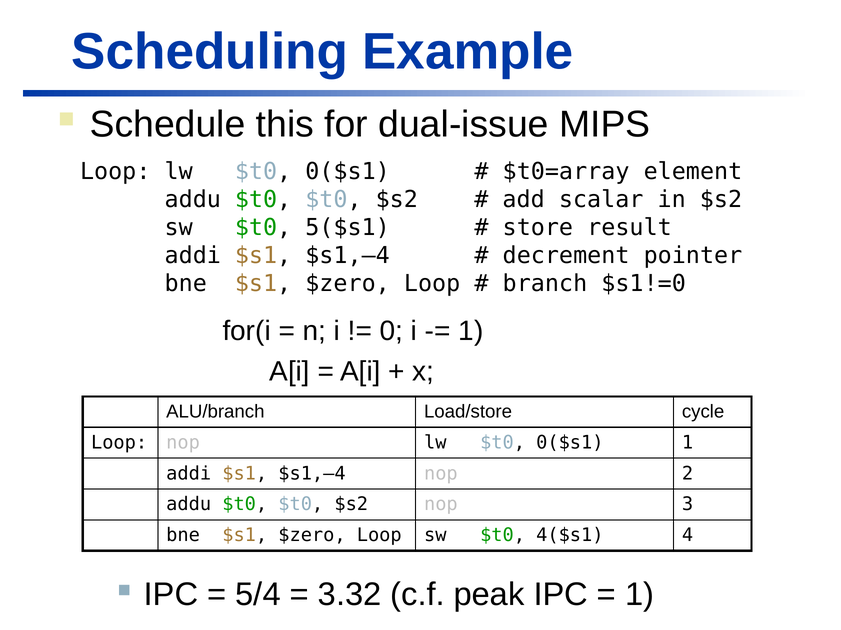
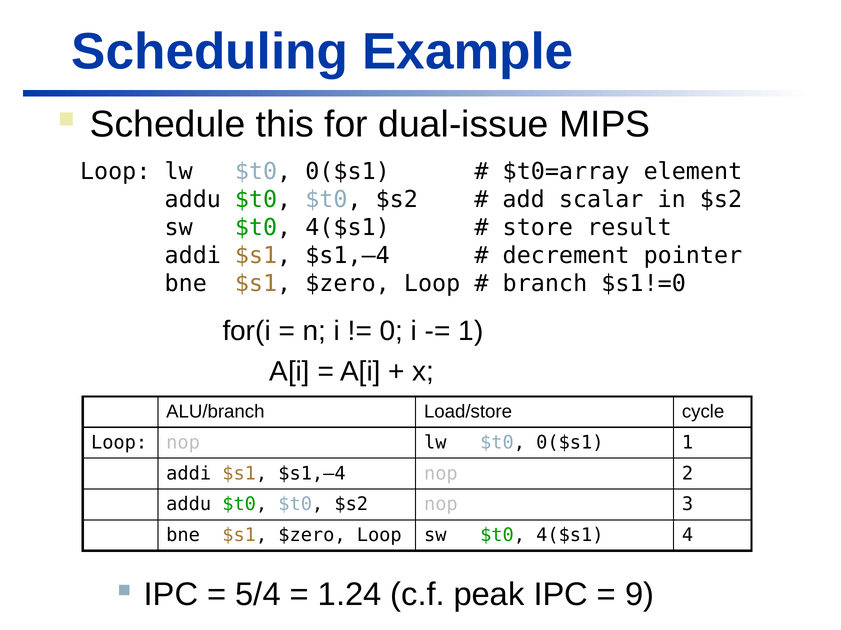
5($s1 at (348, 228): 5($s1 -> 4($s1
3.32: 3.32 -> 1.24
1 at (640, 595): 1 -> 9
